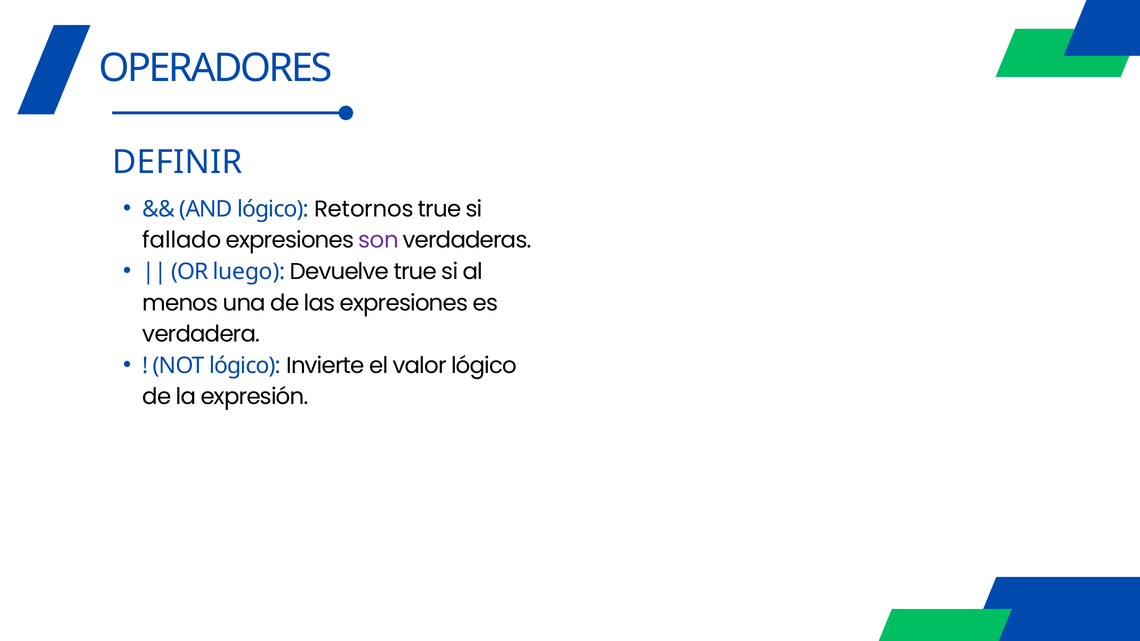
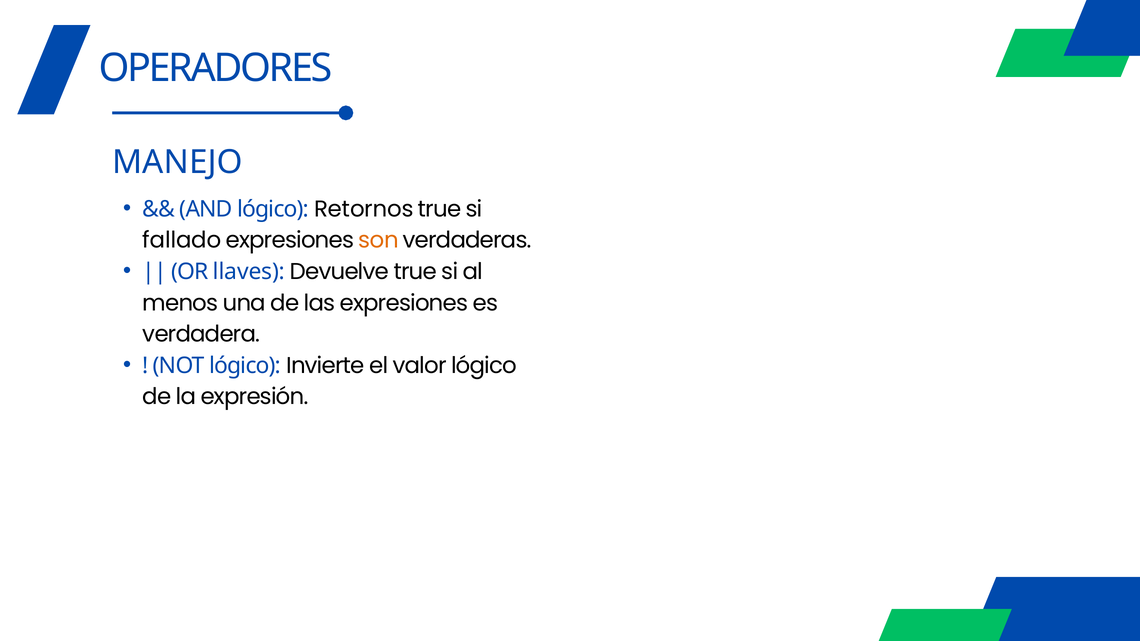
DEFINIR: DEFINIR -> MANEJO
son colour: purple -> orange
luego: luego -> llaves
